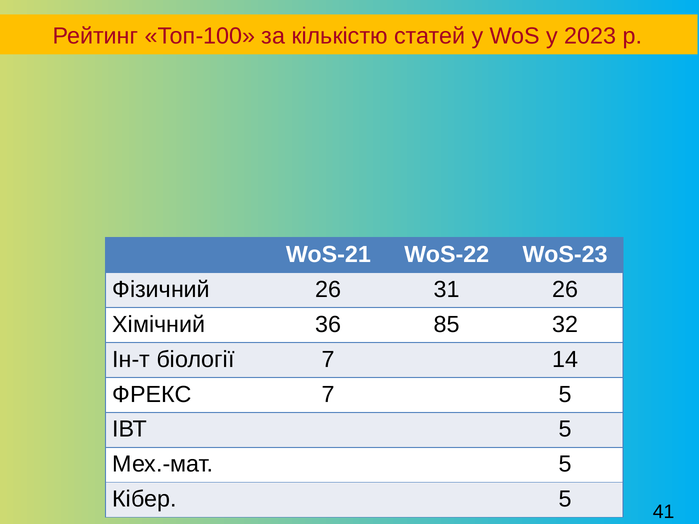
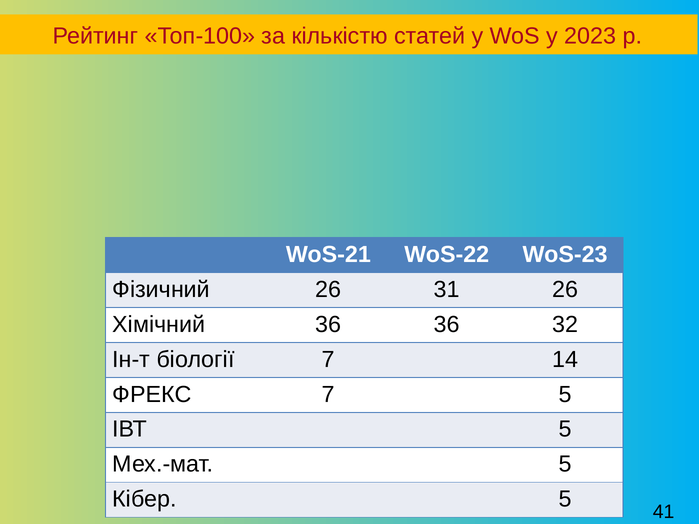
36 85: 85 -> 36
